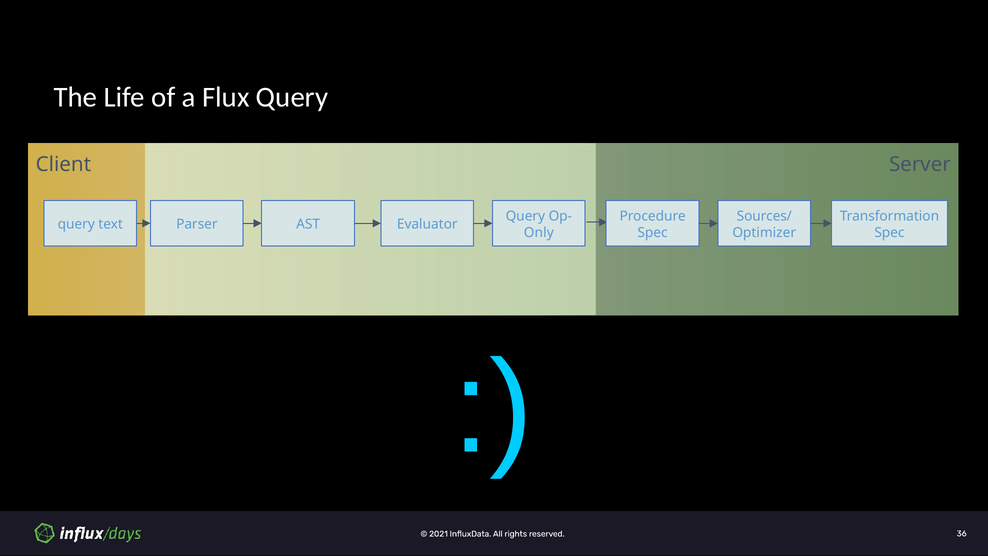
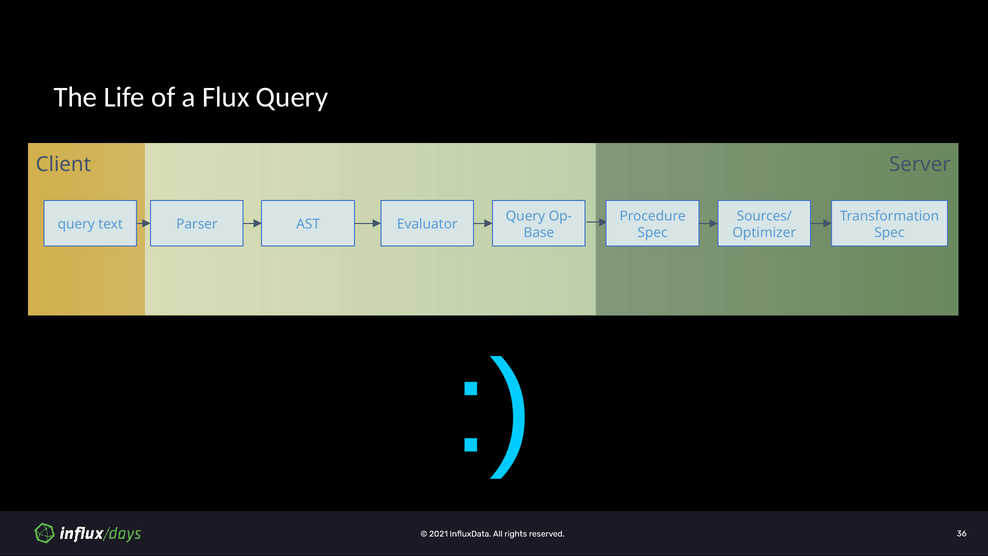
Only: Only -> Base
